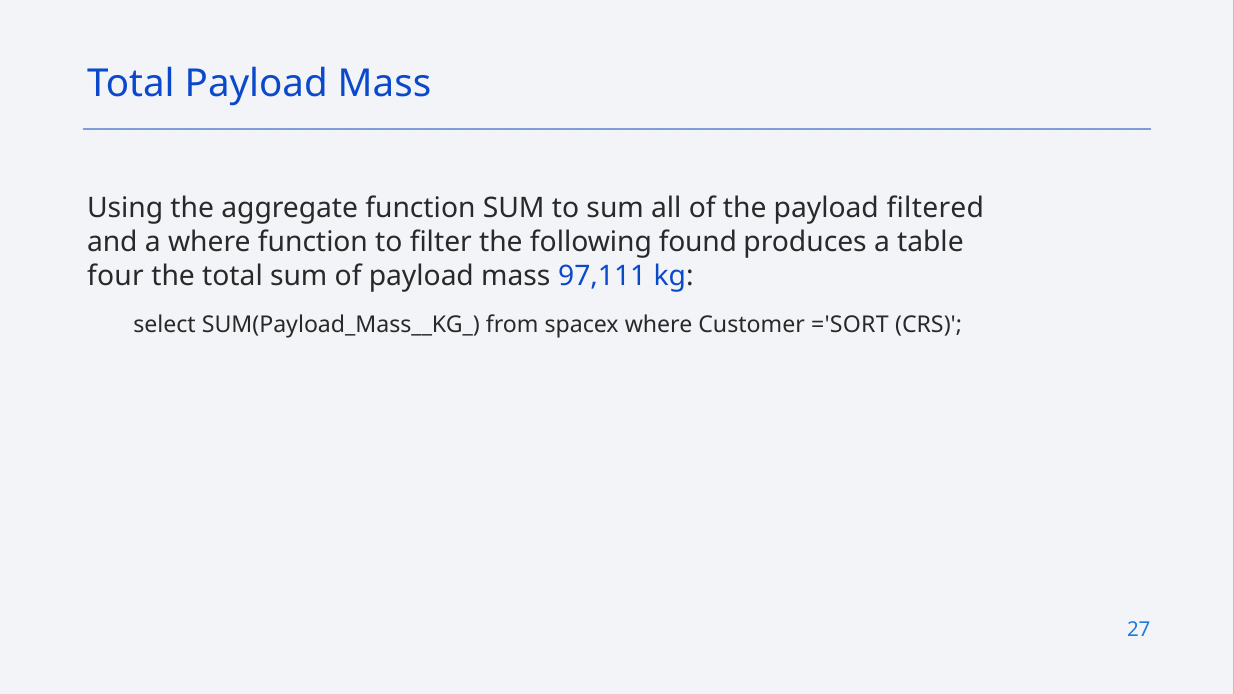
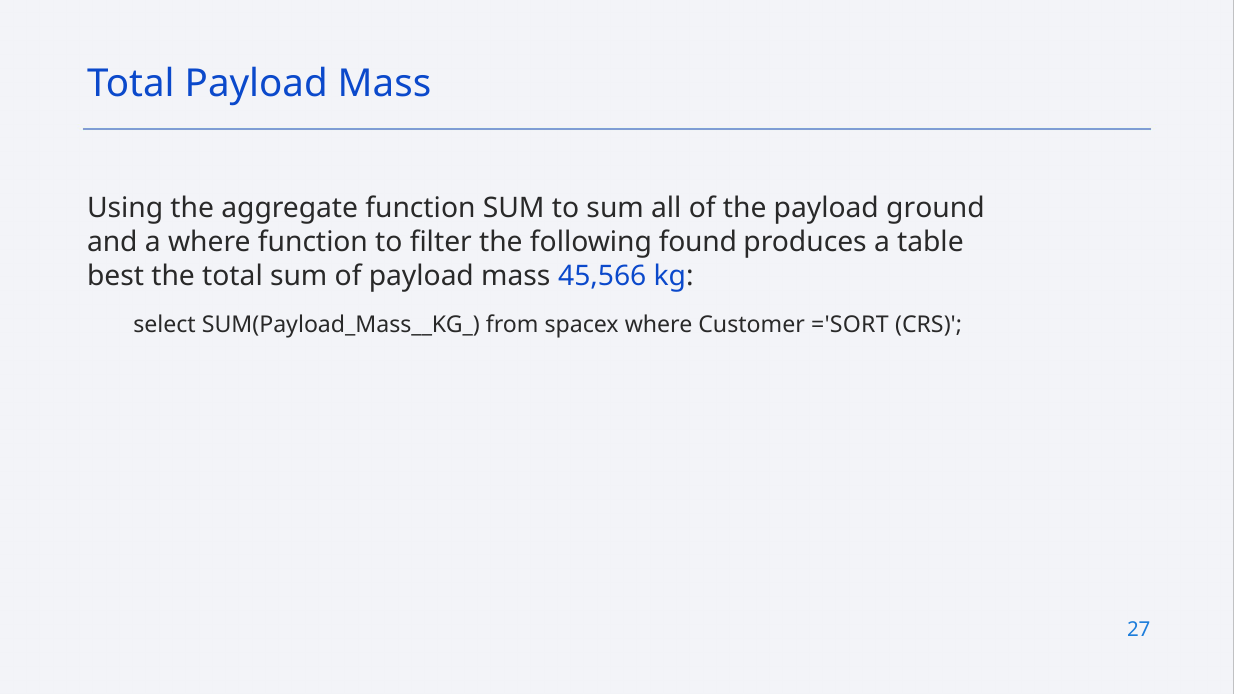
filtered: filtered -> ground
four: four -> best
97,111: 97,111 -> 45,566
